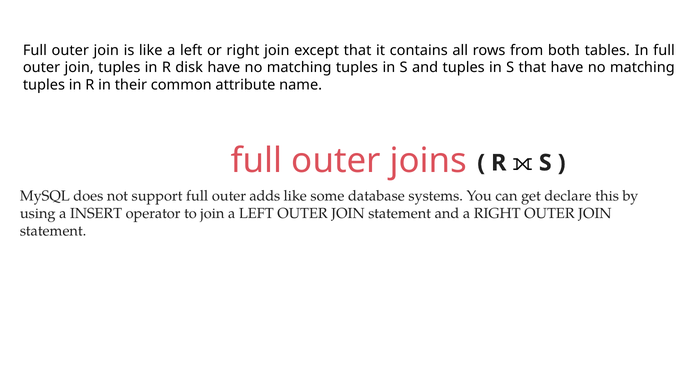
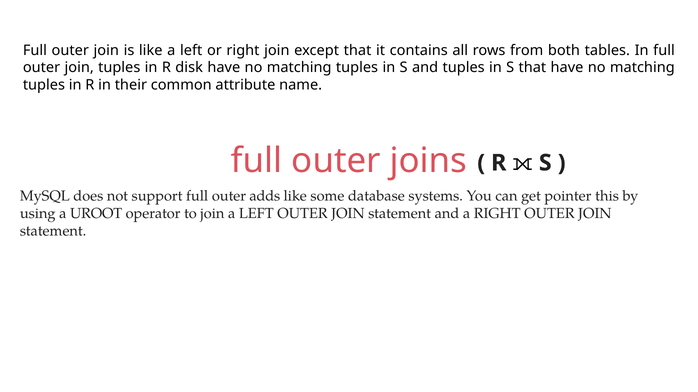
declare: declare -> pointer
INSERT: INSERT -> UROOT
